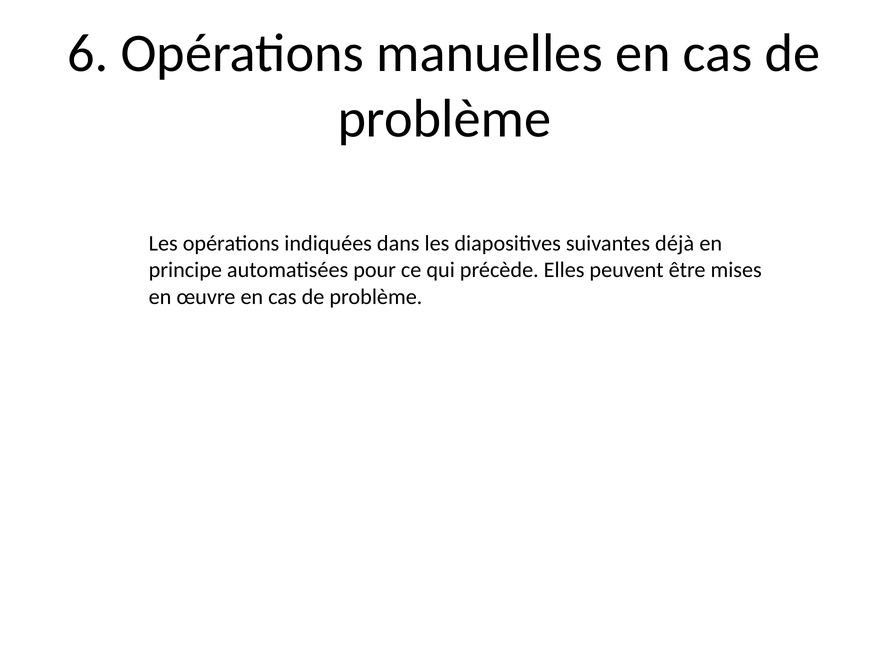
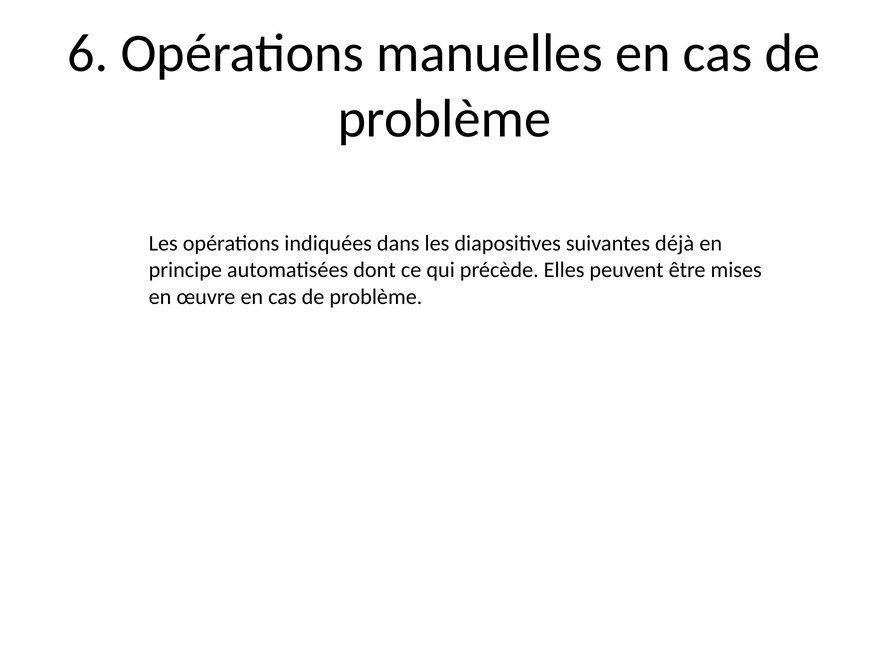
pour: pour -> dont
